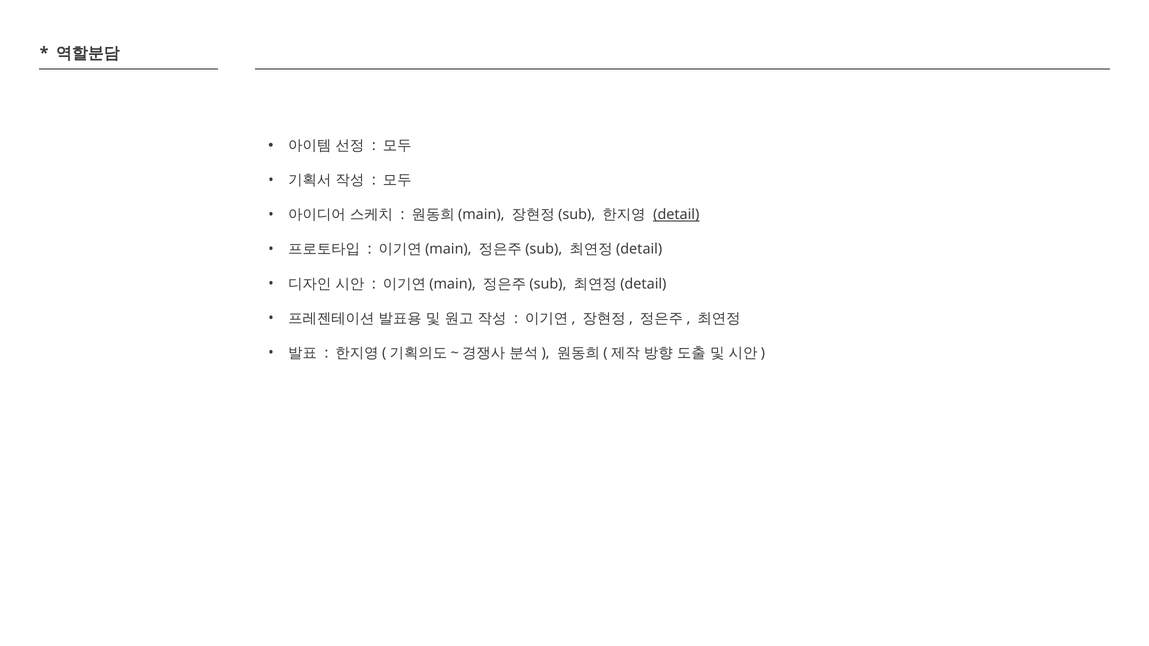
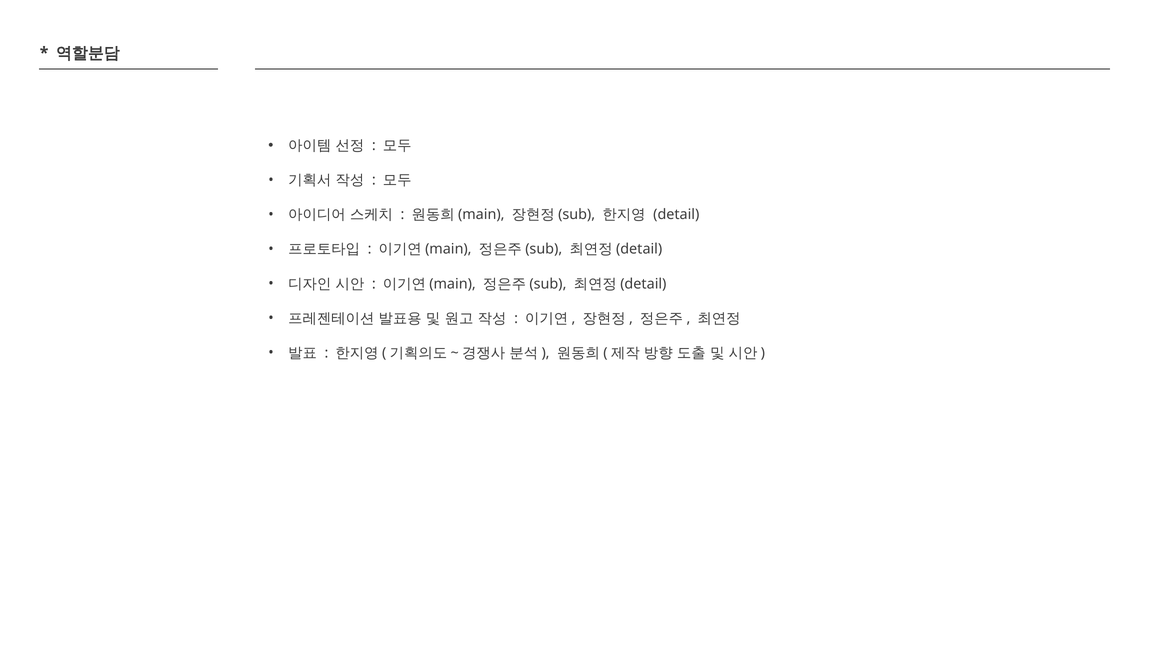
detail underline: present -> none
